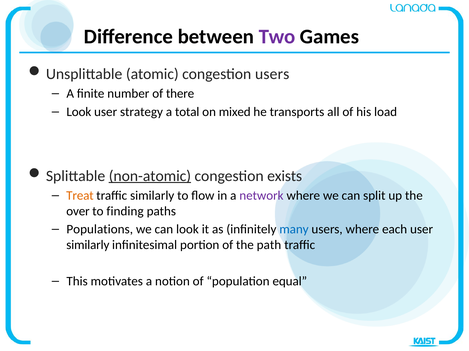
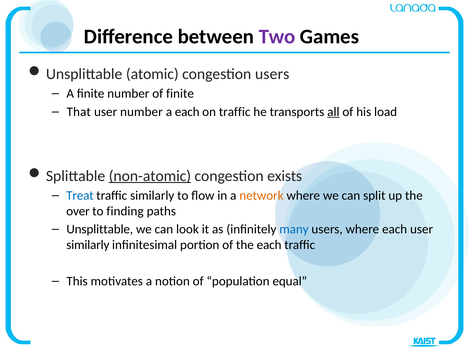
of there: there -> finite
Look at (79, 112): Look -> That
user strategy: strategy -> number
a total: total -> each
on mixed: mixed -> traffic
all underline: none -> present
Treat colour: orange -> blue
network colour: purple -> orange
Populations at (100, 230): Populations -> Unsplittable
the path: path -> each
